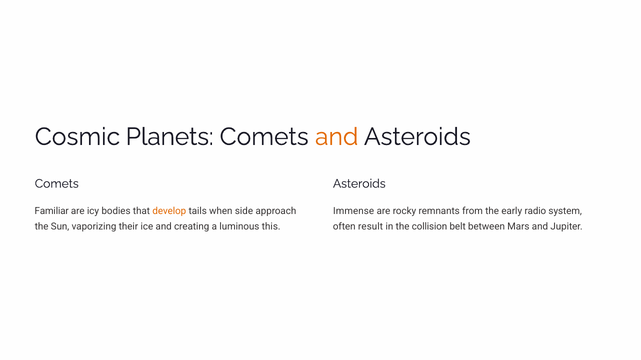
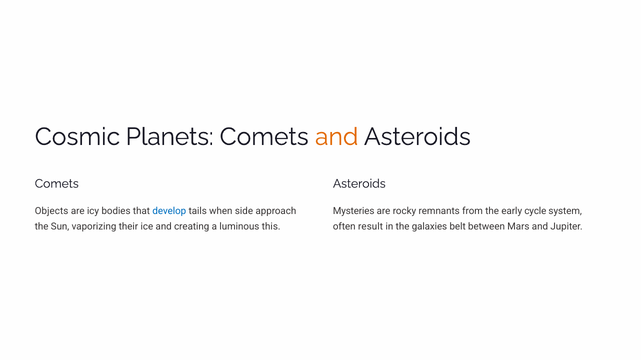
Familiar: Familiar -> Objects
develop colour: orange -> blue
Immense: Immense -> Mysteries
radio: radio -> cycle
collision: collision -> galaxies
